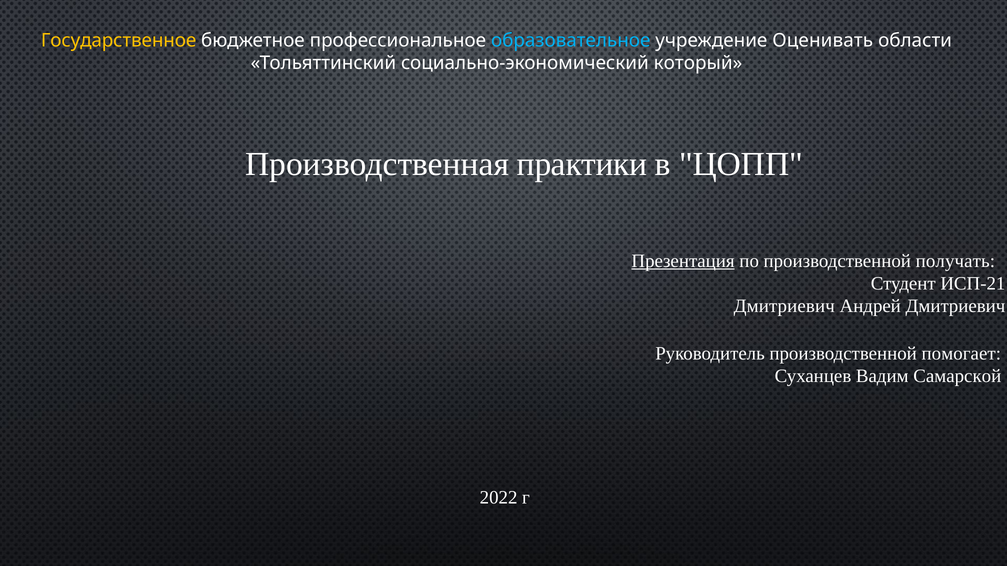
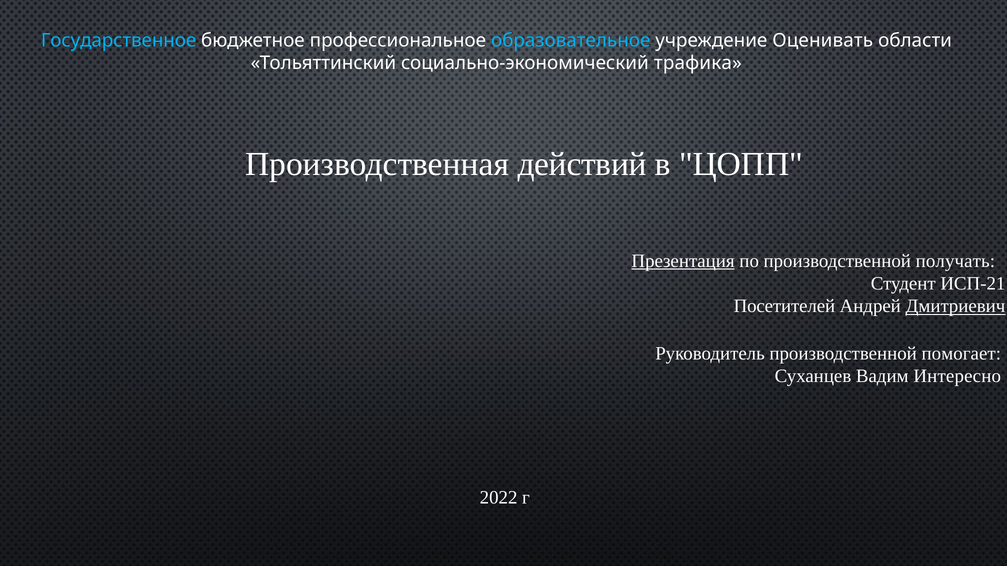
Государственное colour: yellow -> light blue
который: который -> трафика
практики: практики -> действий
Дмитриевич at (784, 306): Дмитриевич -> Посетителей
Дмитриевич at (955, 306) underline: none -> present
Самарской: Самарской -> Интересно
